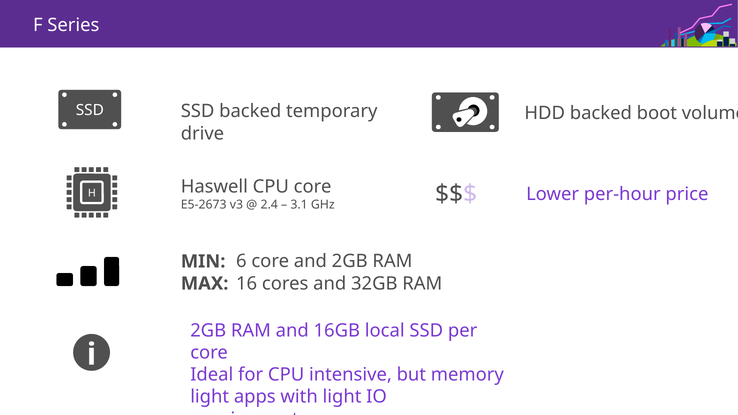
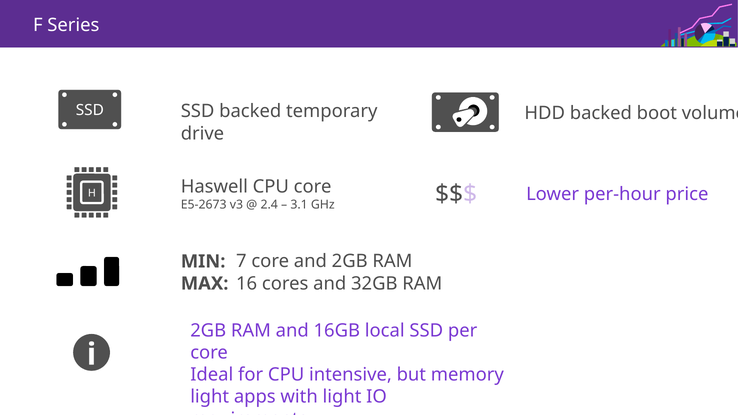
6: 6 -> 7
